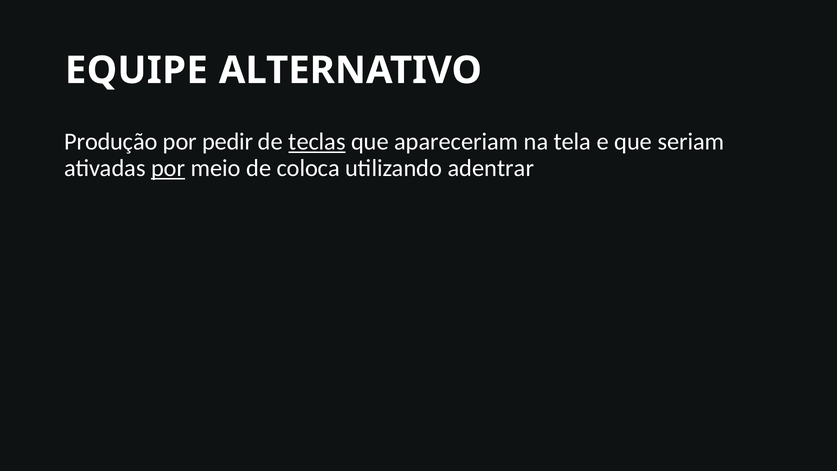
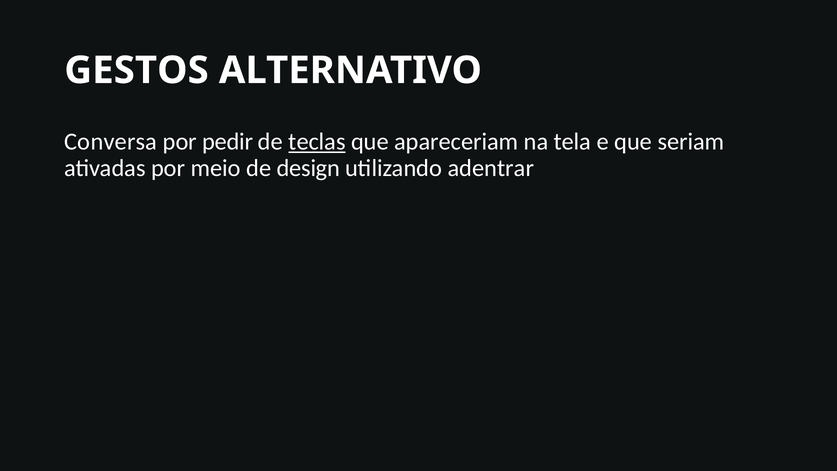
EQUIPE: EQUIPE -> GESTOS
Produção: Produção -> Conversa
por at (168, 168) underline: present -> none
coloca: coloca -> design
